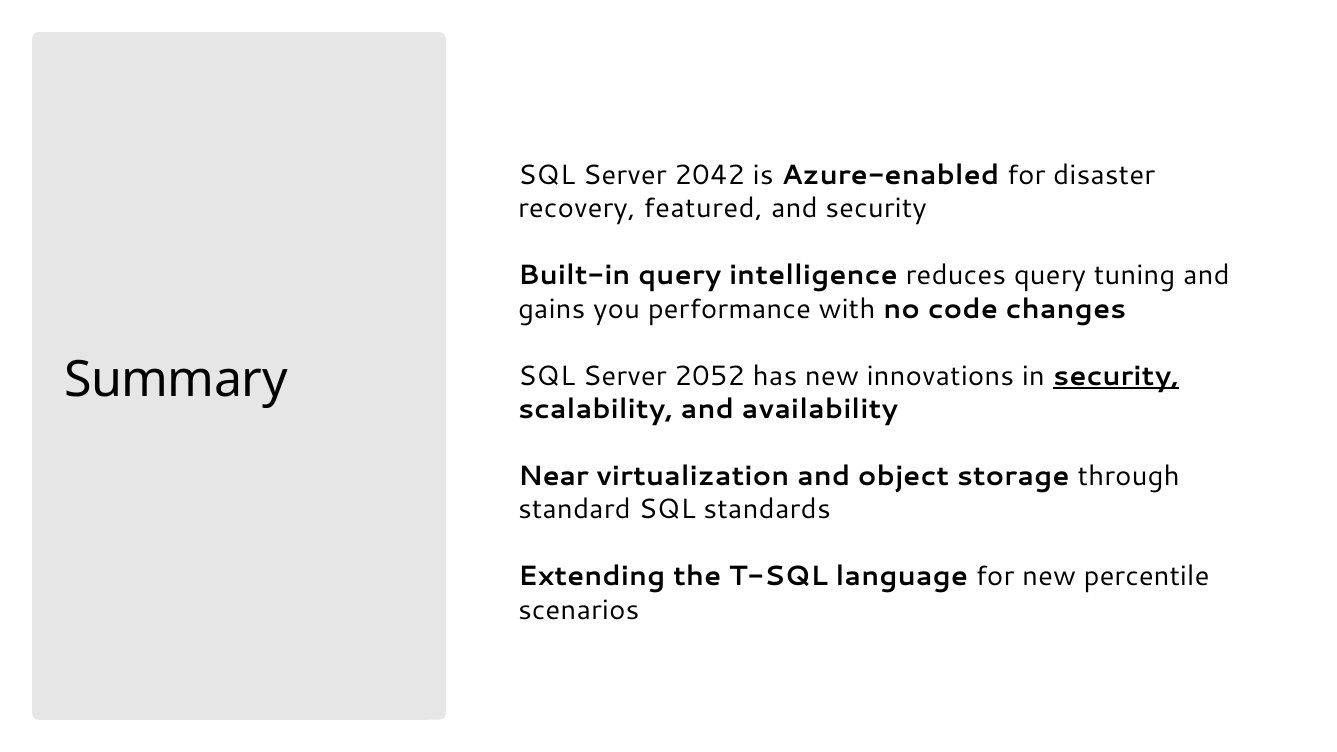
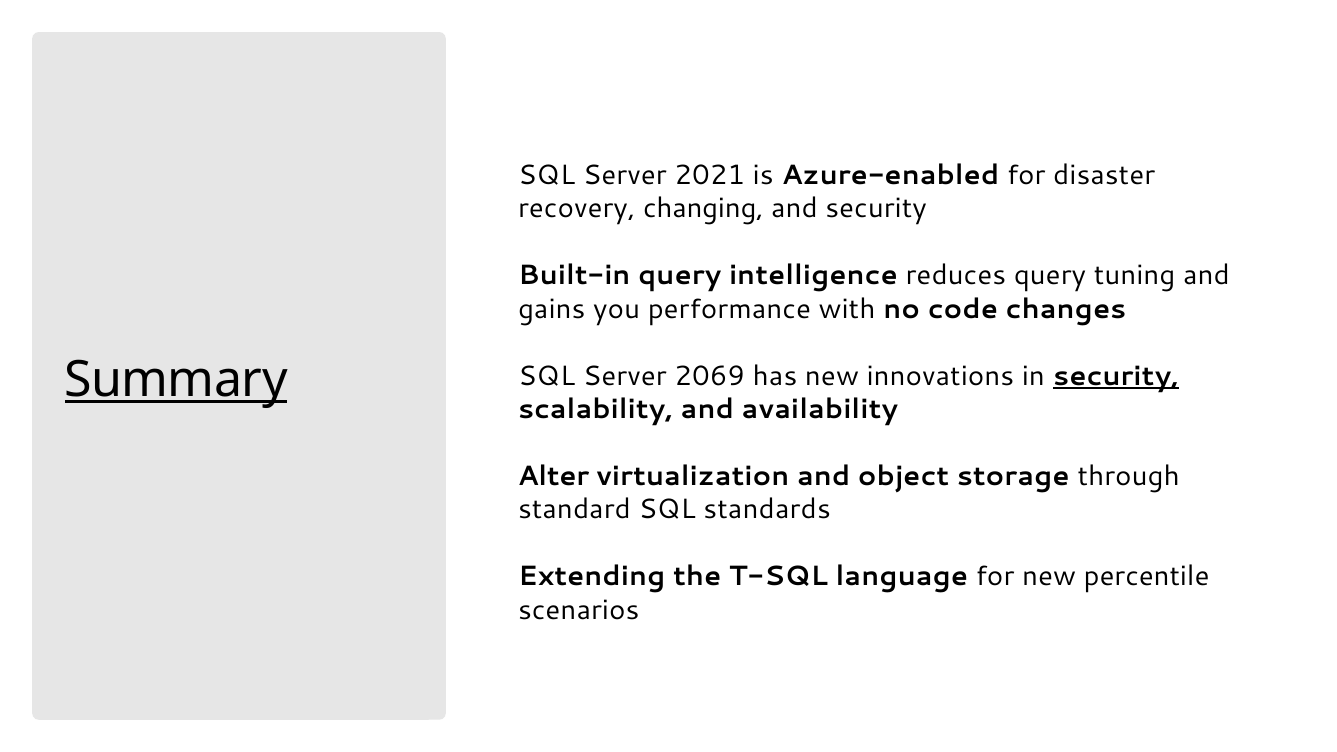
2042: 2042 -> 2021
featured: featured -> changing
2052: 2052 -> 2069
Summary underline: none -> present
Near: Near -> Alter
